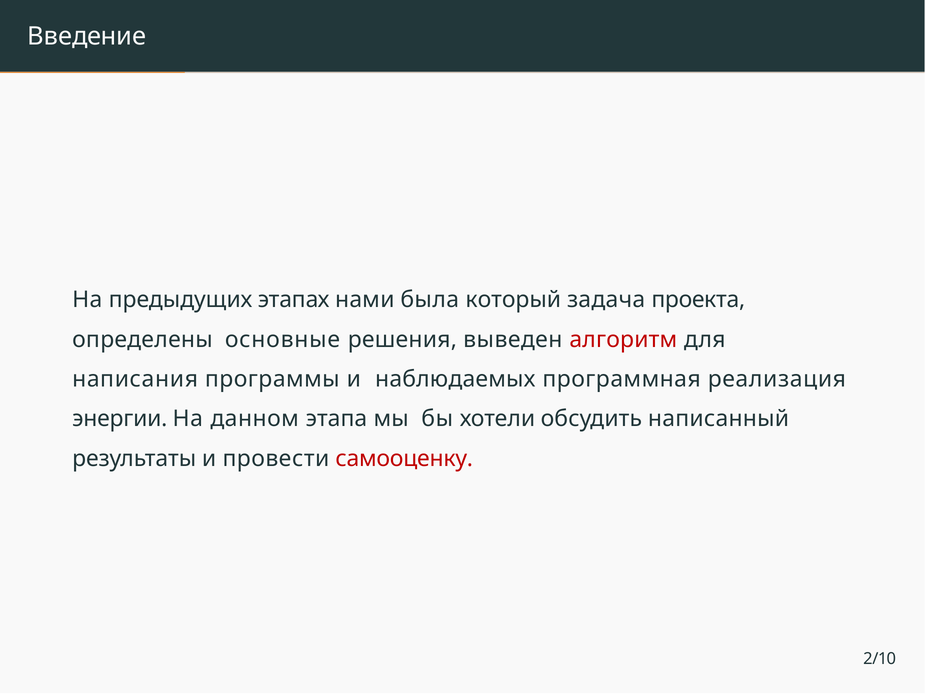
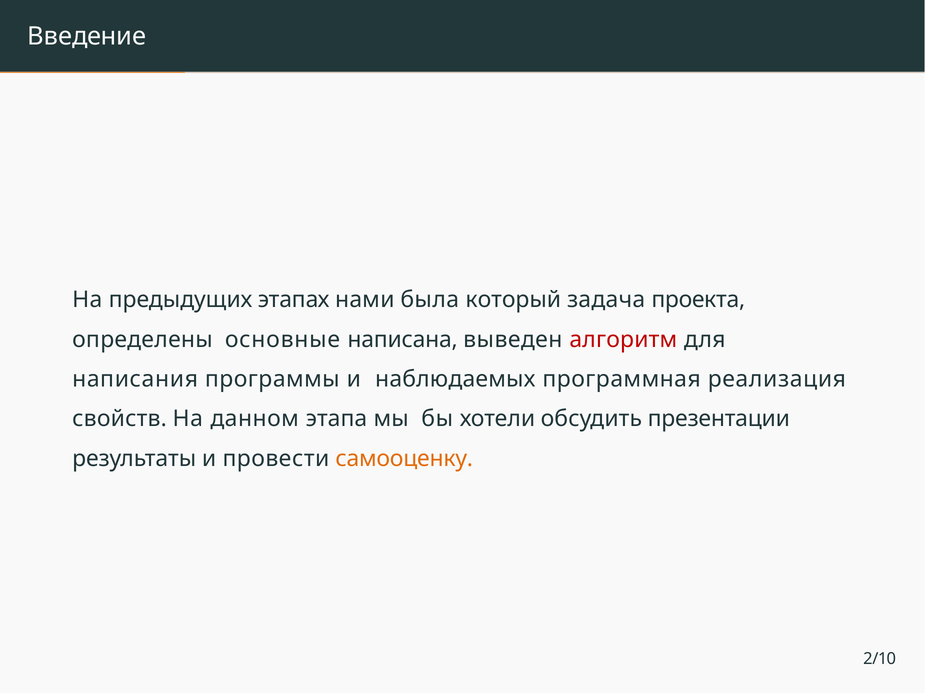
решения: решения -> написана
энергии: энергии -> свойств
написанный: написанный -> презентации
самооценку colour: red -> orange
